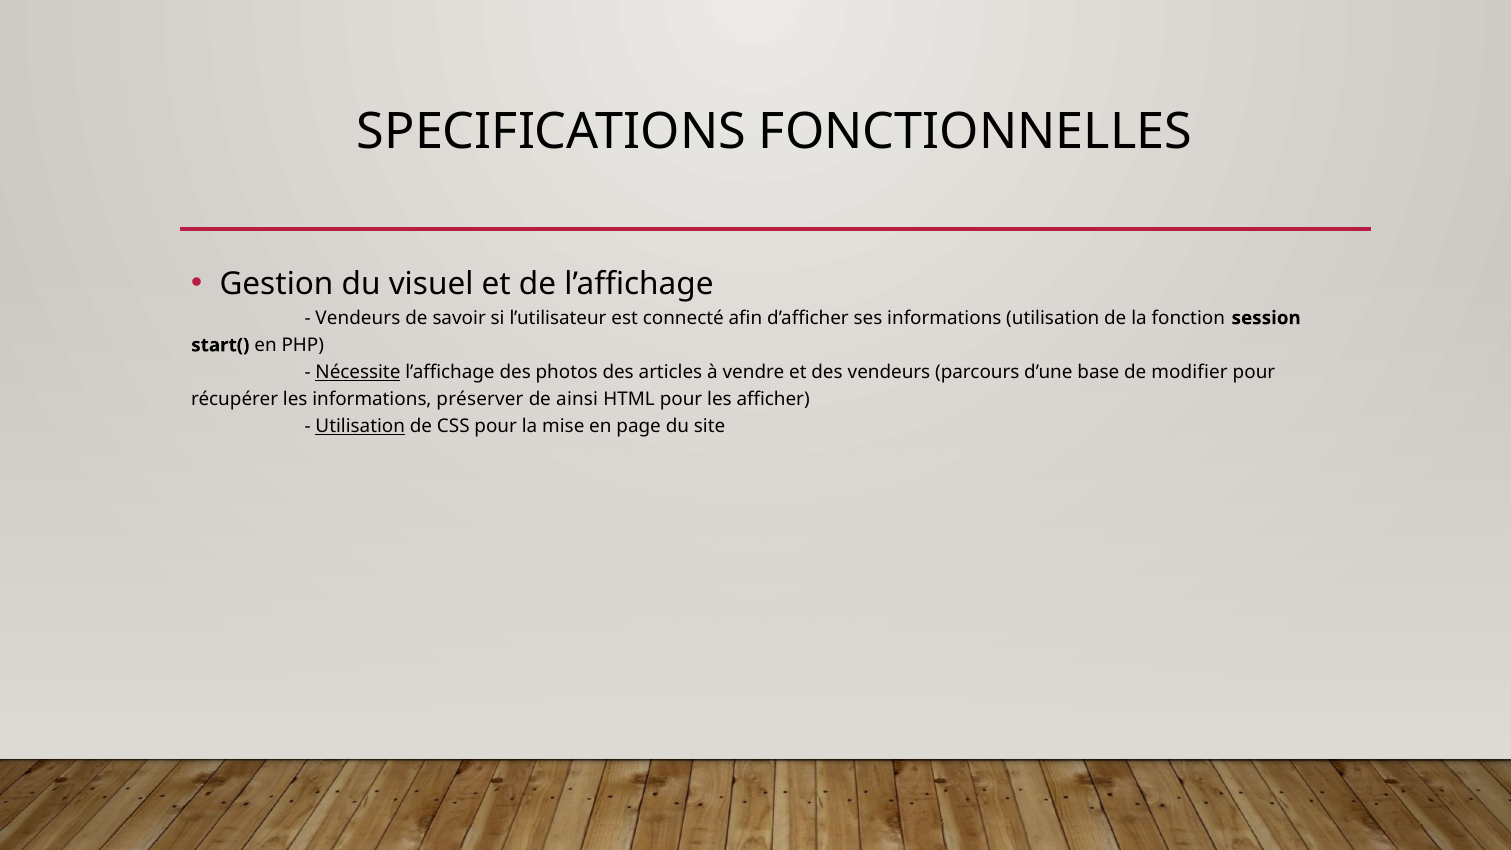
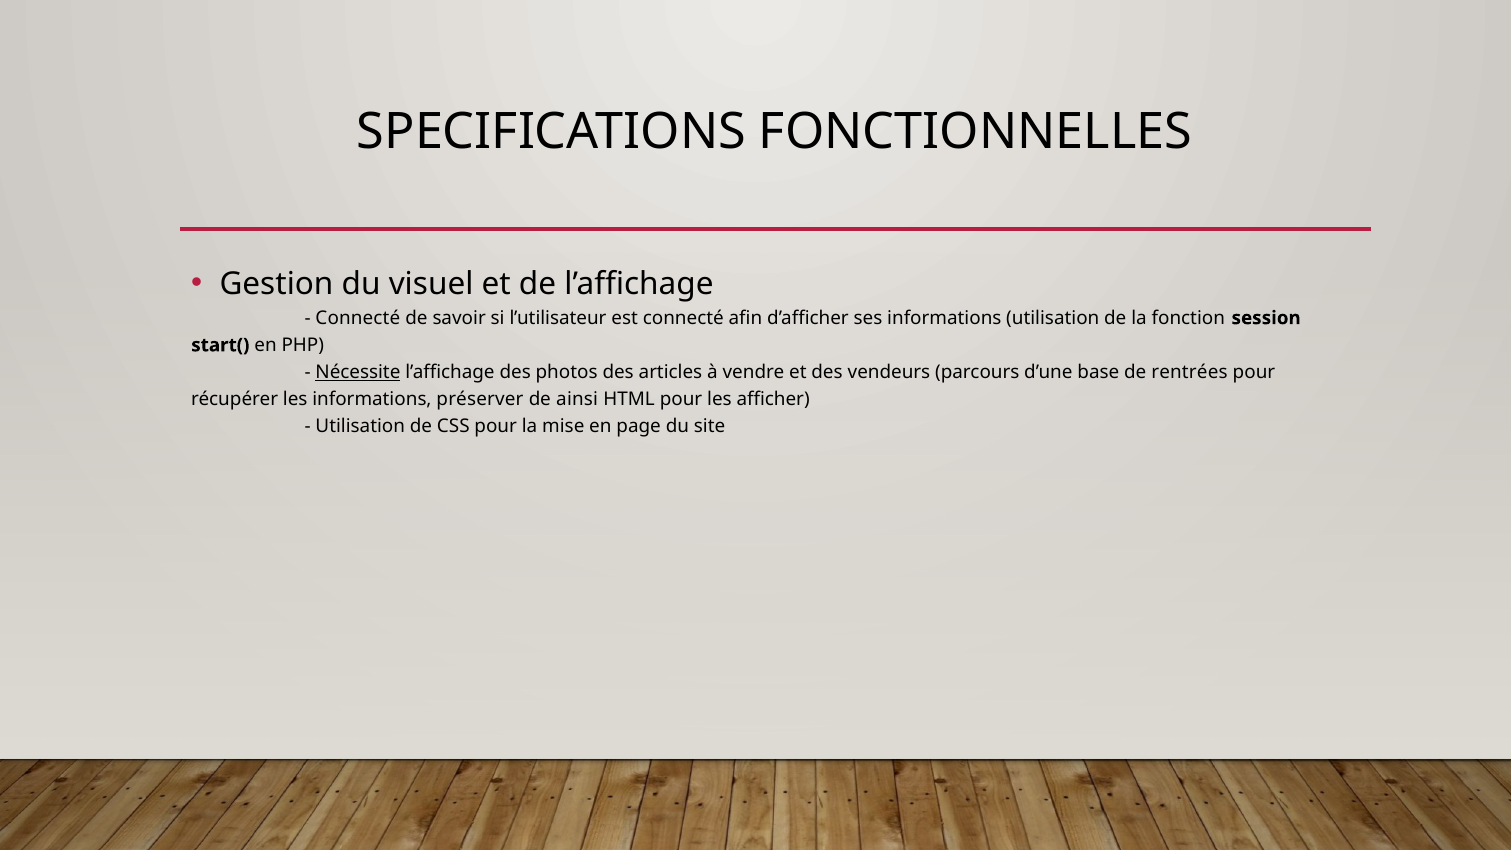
Vendeurs at (358, 318): Vendeurs -> Connecté
modifier: modifier -> rentrées
Utilisation at (360, 427) underline: present -> none
